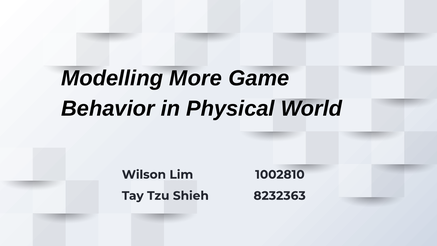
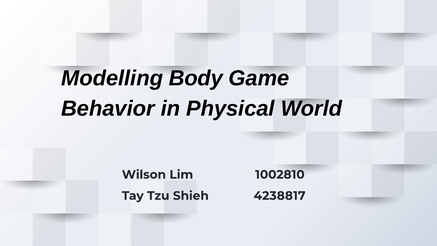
More: More -> Body
8232363: 8232363 -> 4238817
